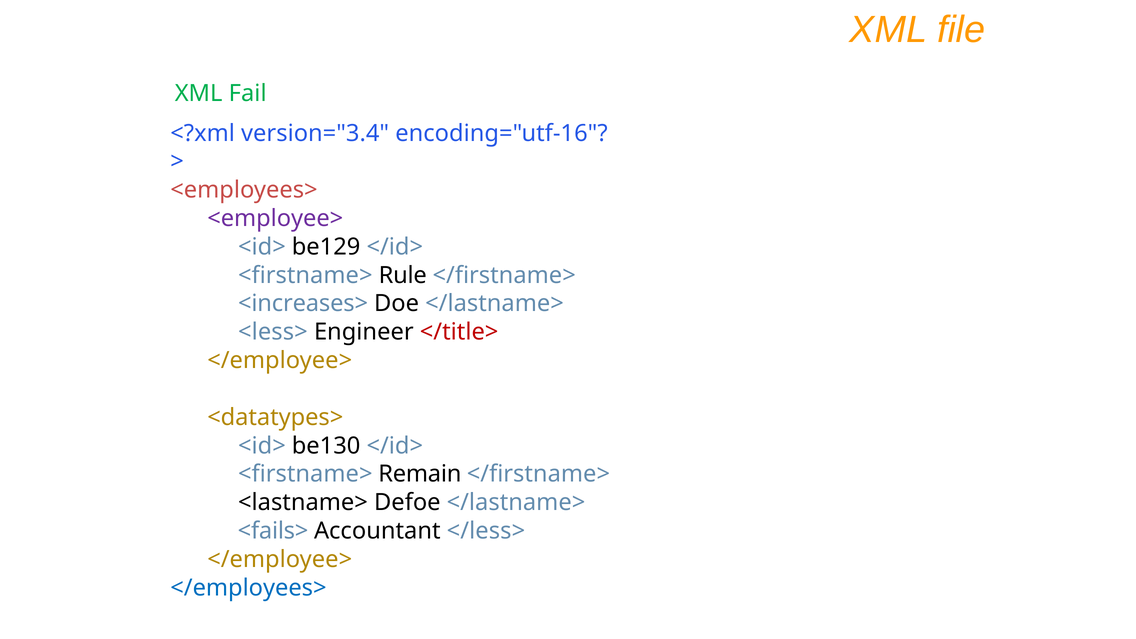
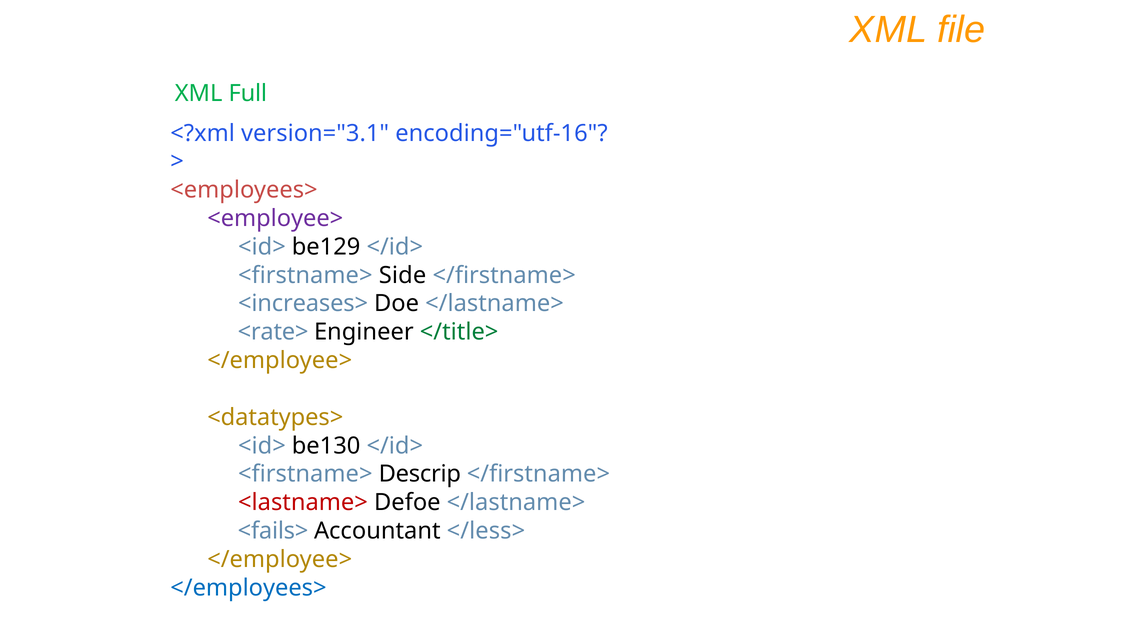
Fail: Fail -> Full
version="3.4: version="3.4 -> version="3.1
Rule: Rule -> Side
<less>: <less> -> <rate>
</title> colour: red -> green
Remain: Remain -> Descrip
<lastname> colour: black -> red
